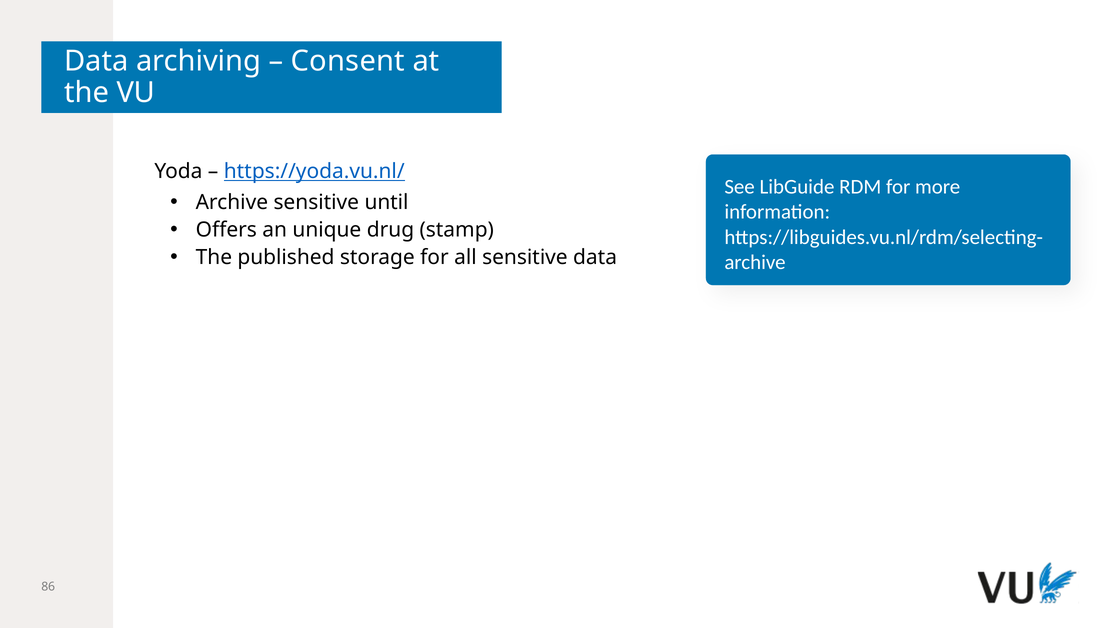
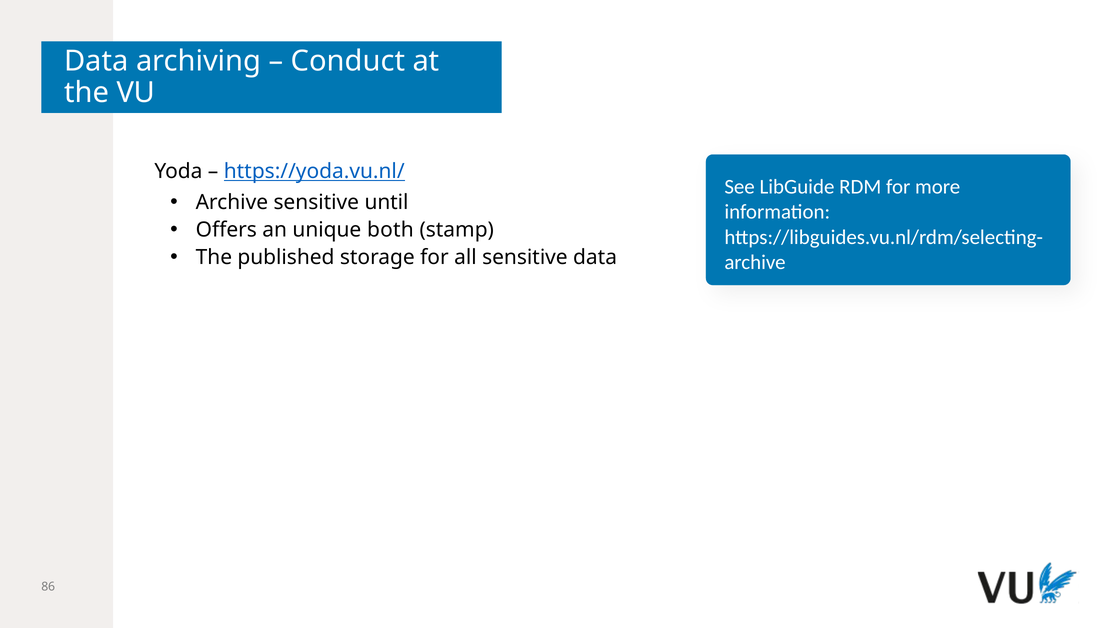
Consent: Consent -> Conduct
drug: drug -> both
